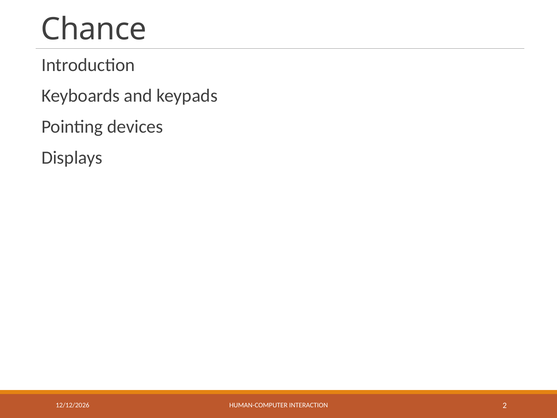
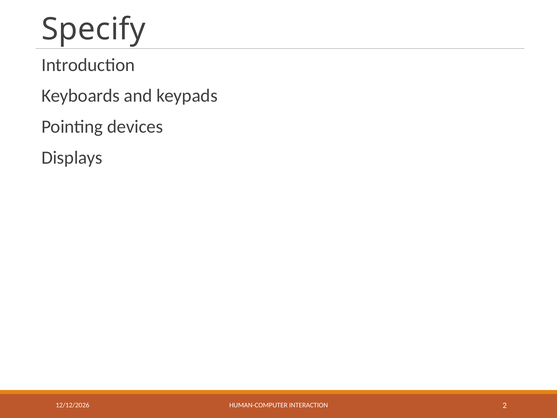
Chance: Chance -> Specify
